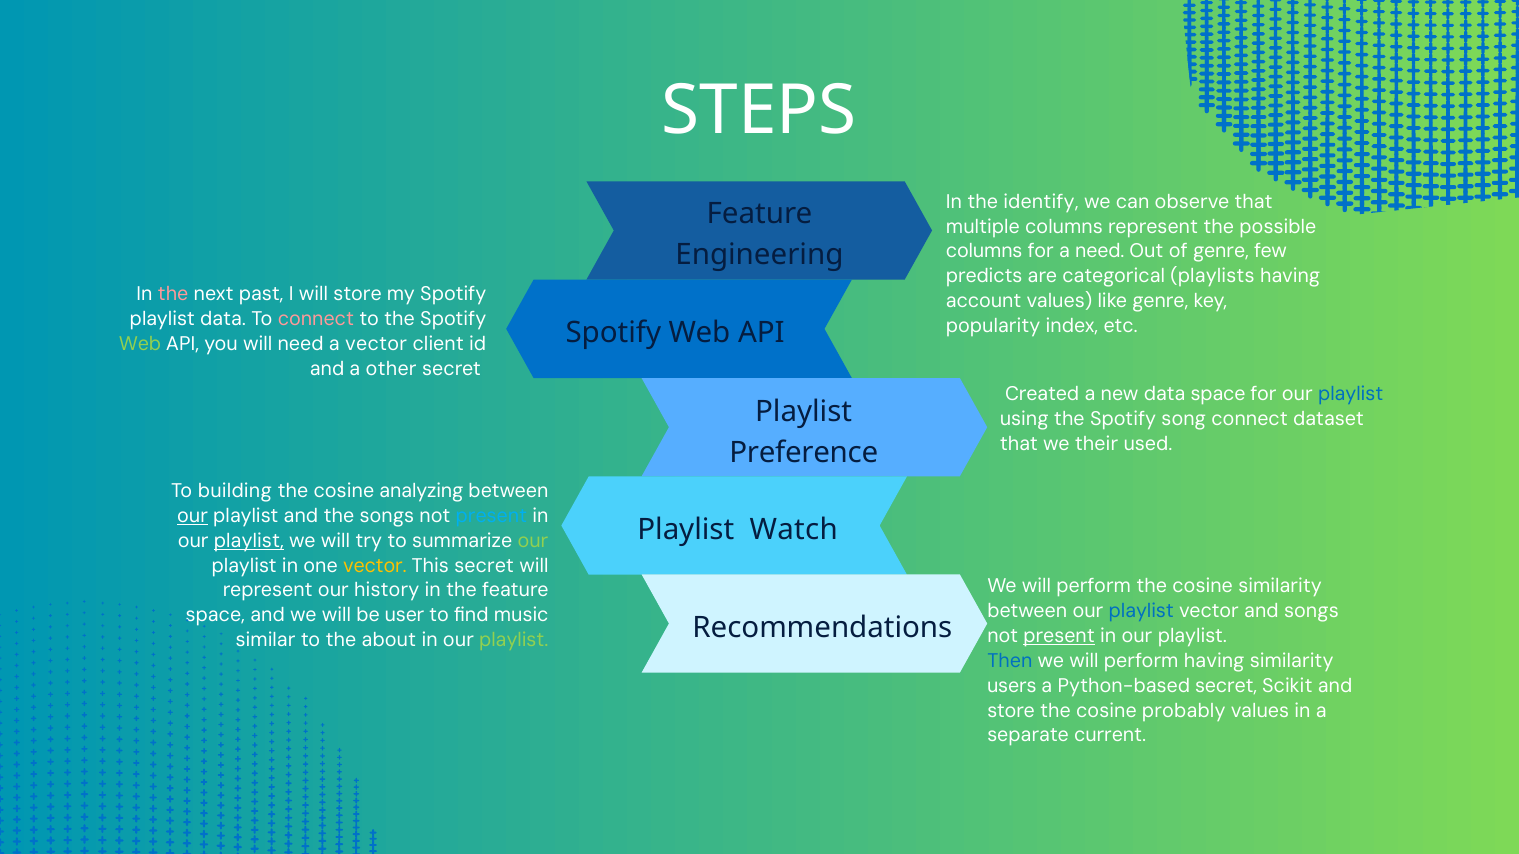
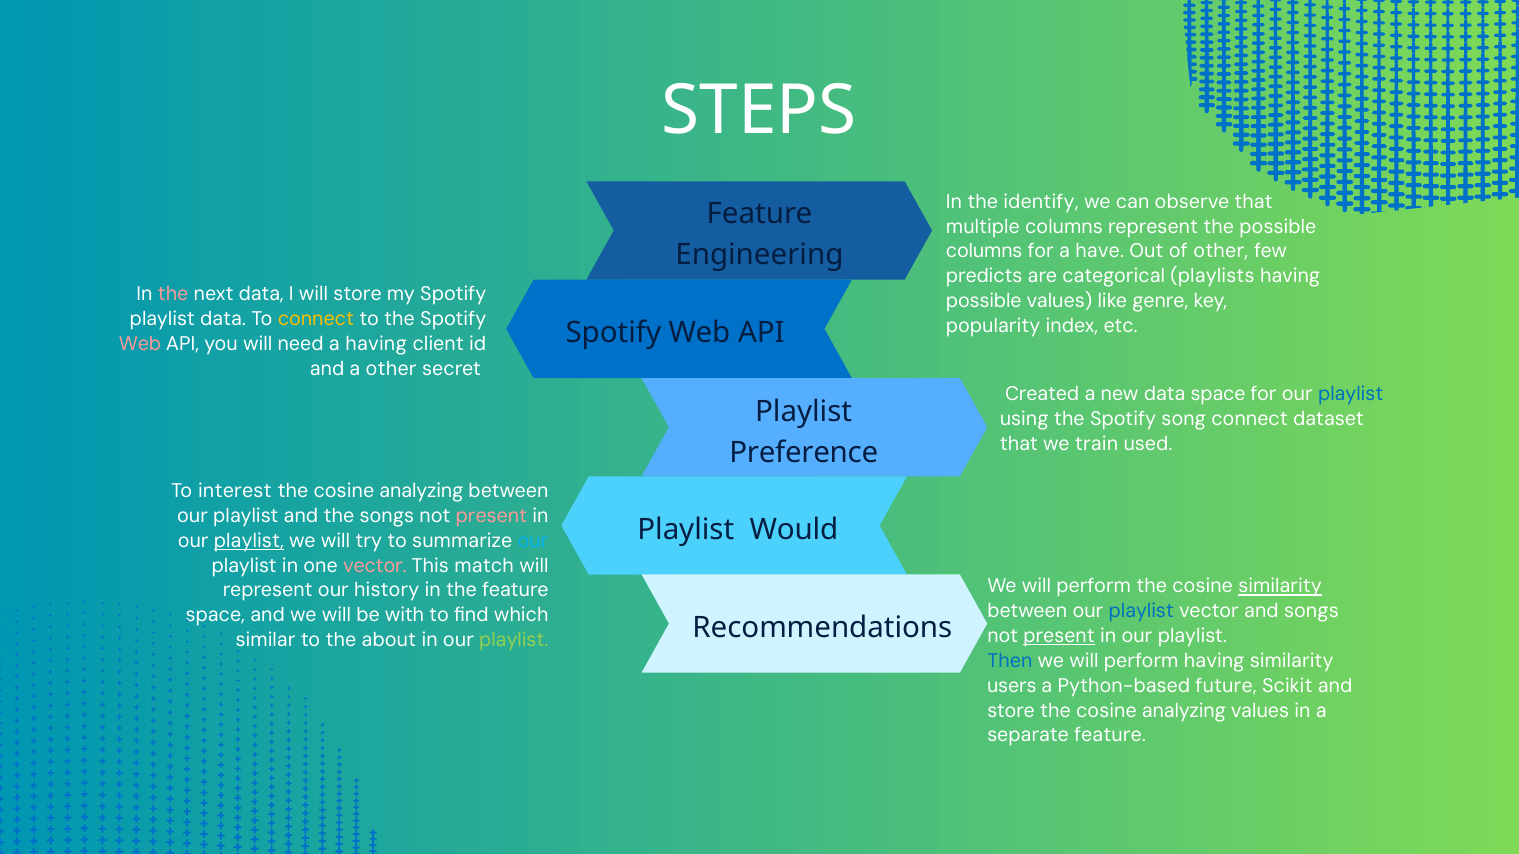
a need: need -> have
of genre: genre -> other
next past: past -> data
account at (984, 301): account -> possible
connect at (316, 319) colour: pink -> yellow
Web at (140, 344) colour: light green -> pink
a vector: vector -> having
their: their -> train
building: building -> interest
our at (193, 516) underline: present -> none
present at (491, 516) colour: light blue -> pink
Watch: Watch -> Would
our at (533, 541) colour: light green -> light blue
vector at (375, 566) colour: yellow -> pink
This secret: secret -> match
similarity at (1280, 587) underline: none -> present
user: user -> with
music: music -> which
Python-based secret: secret -> future
store the cosine probably: probably -> analyzing
separate current: current -> feature
